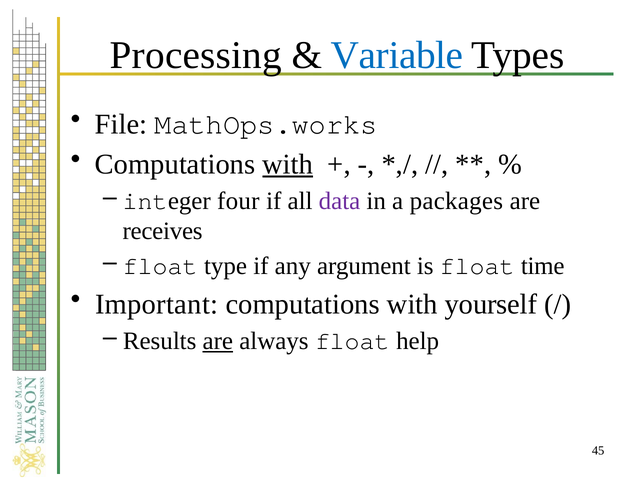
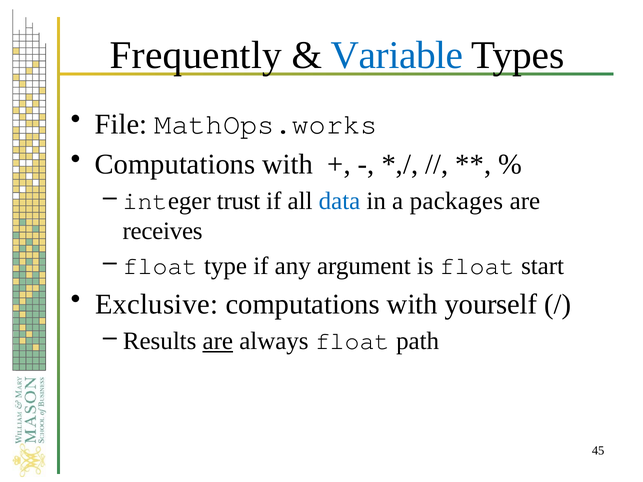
Processing: Processing -> Frequently
with at (288, 164) underline: present -> none
four: four -> trust
data colour: purple -> blue
time: time -> start
Important: Important -> Exclusive
help: help -> path
